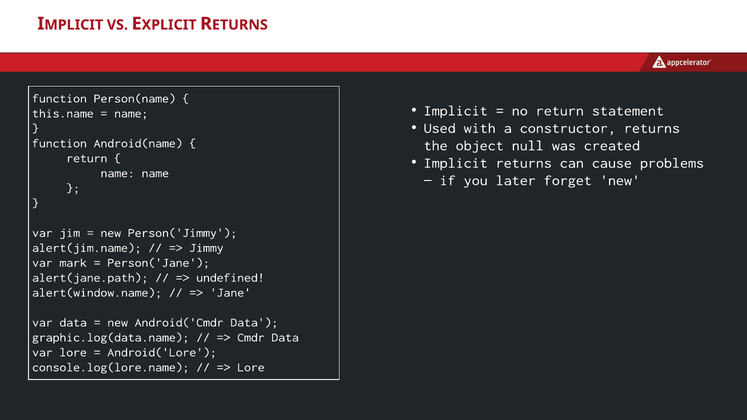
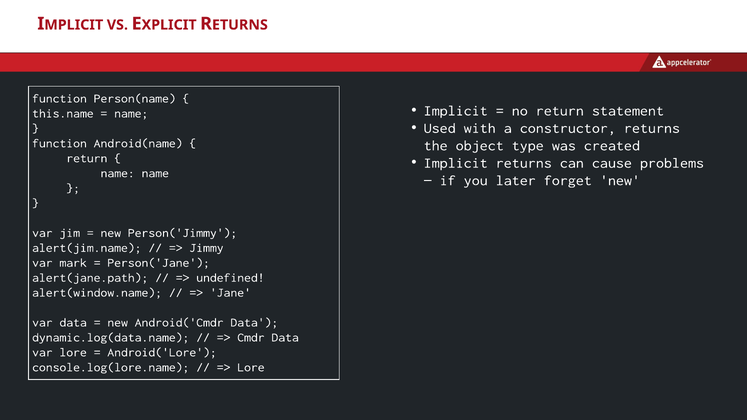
null: null -> type
graphic.log(data.name: graphic.log(data.name -> dynamic.log(data.name
